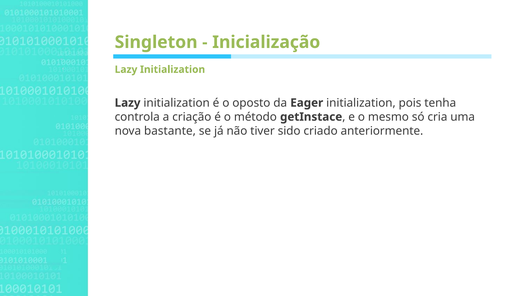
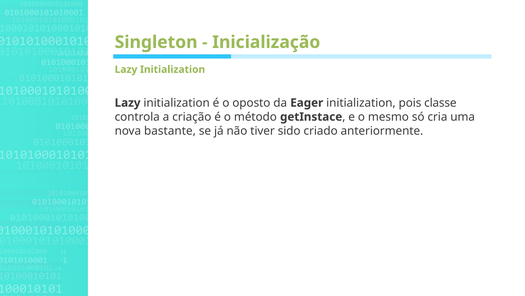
tenha: tenha -> classe
